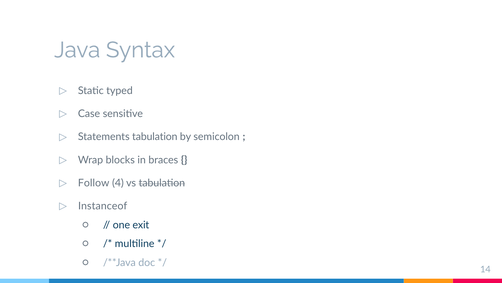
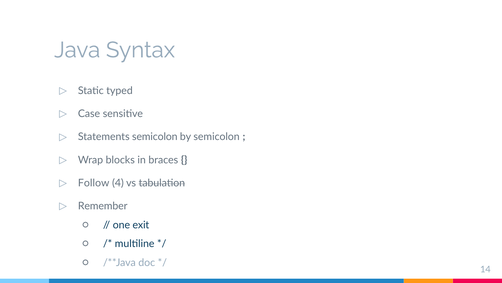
Statements tabulation: tabulation -> semicolon
Instanceof: Instanceof -> Remember
